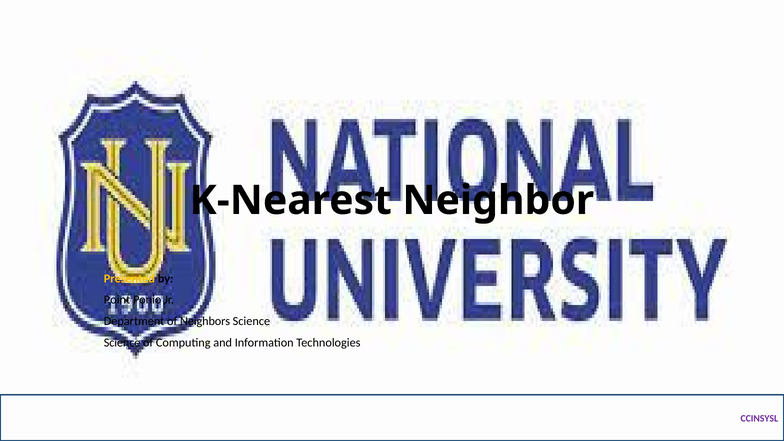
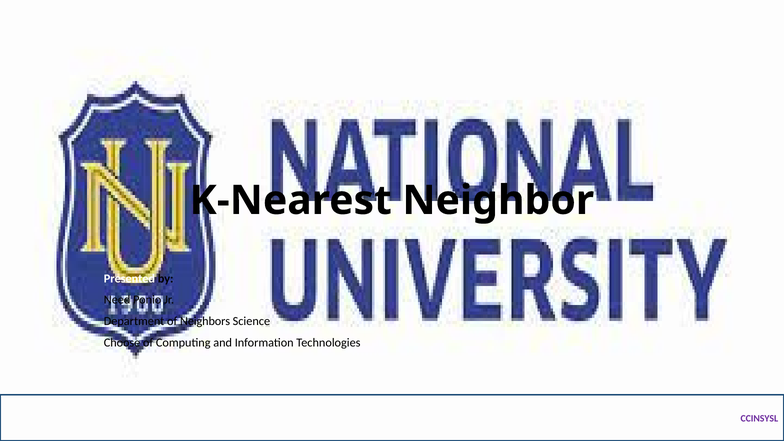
Presented colour: yellow -> white
Point: Point -> Need
Science at (122, 343): Science -> Choose
